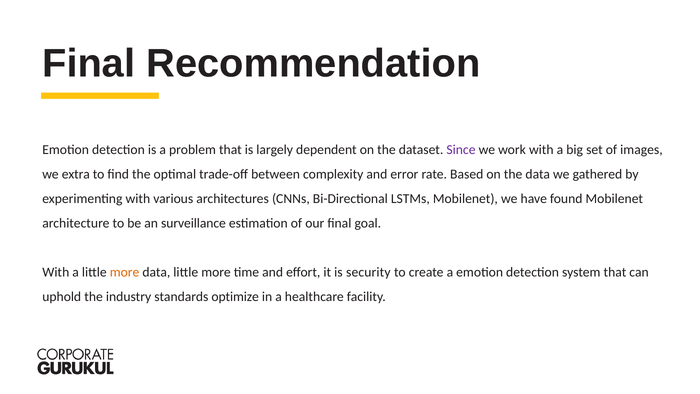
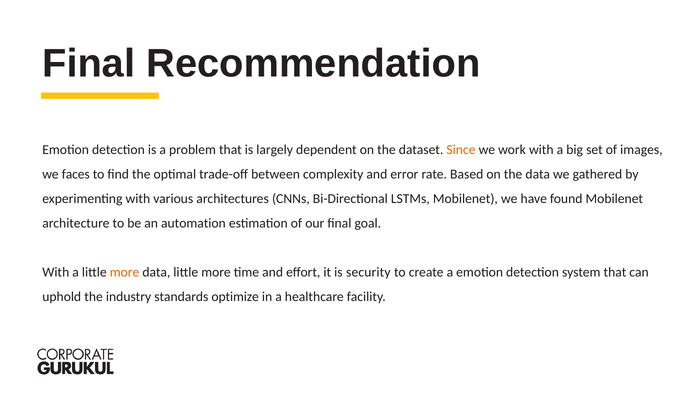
Since colour: purple -> orange
extra: extra -> faces
surveillance: surveillance -> automation
